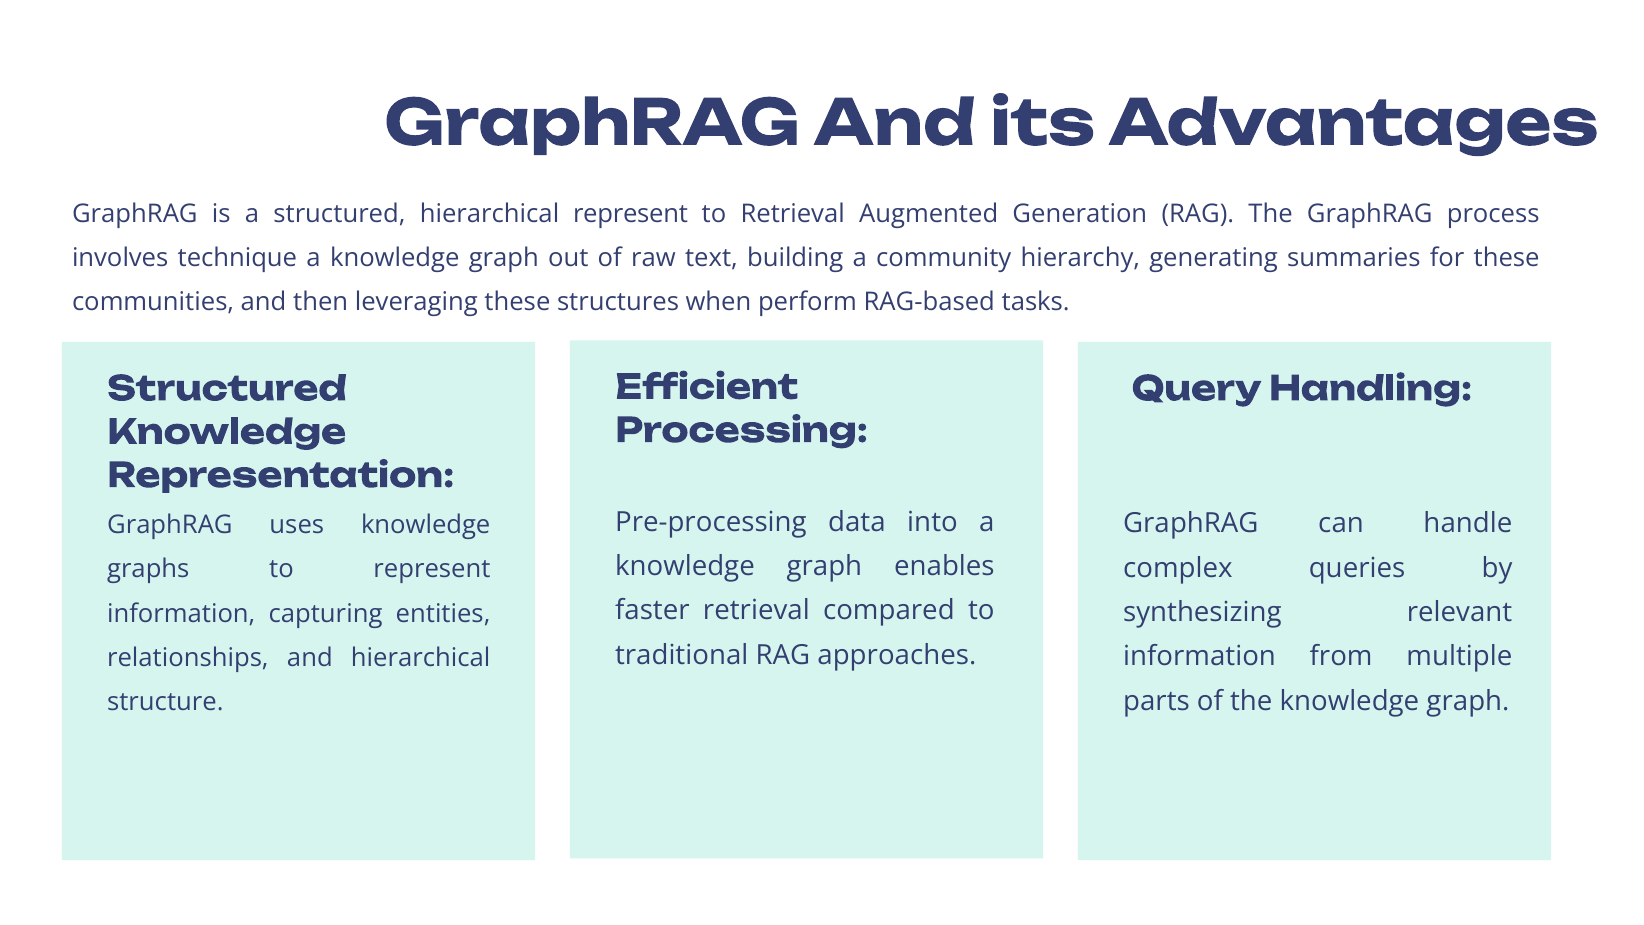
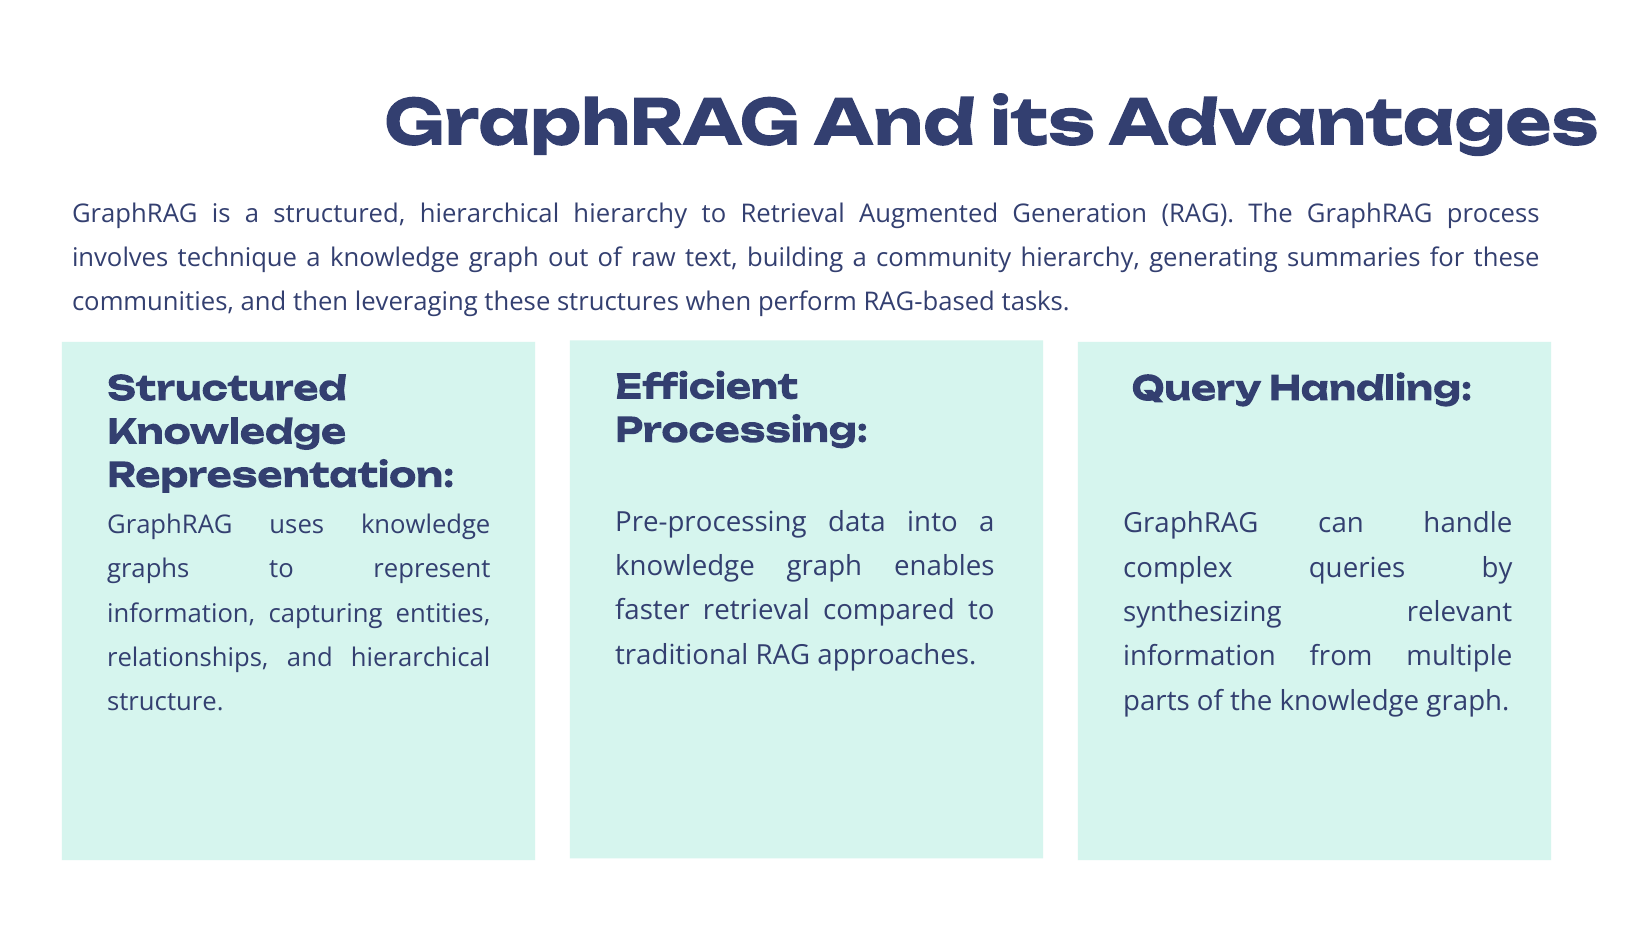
hierarchical represent: represent -> hierarchy
